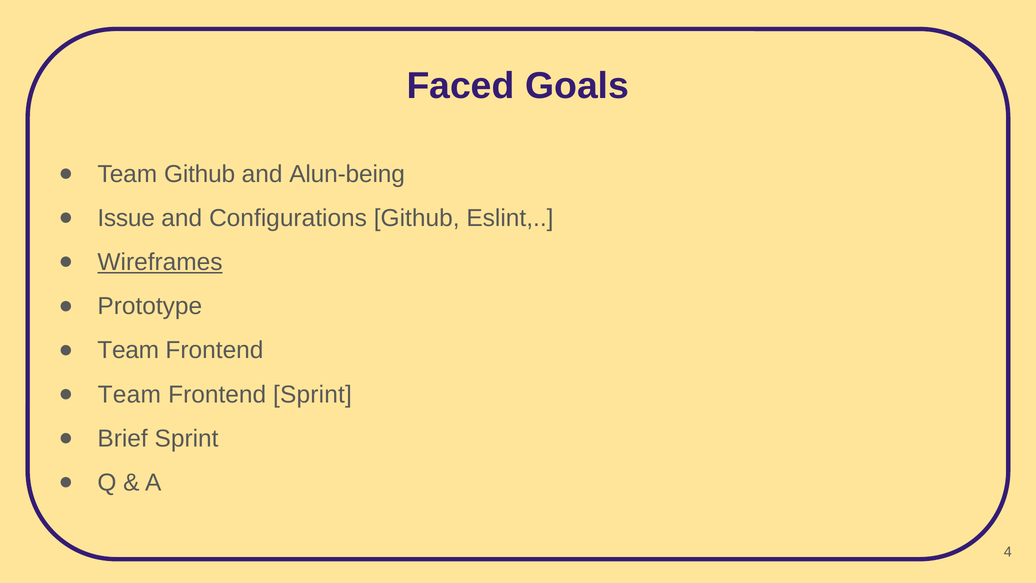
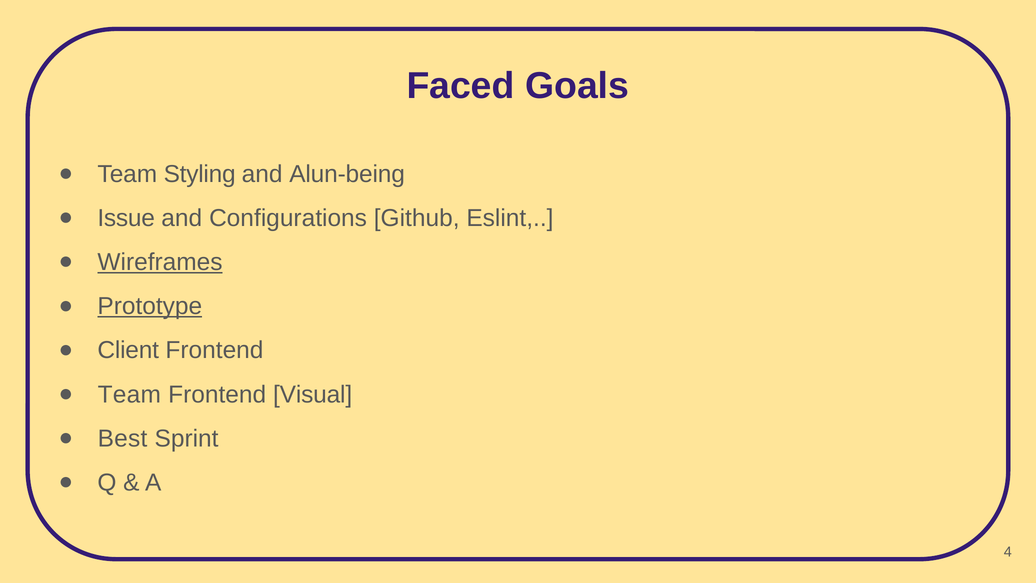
Team Github: Github -> Styling
Prototype underline: none -> present
Team at (128, 350): Team -> Client
Frontend Sprint: Sprint -> Visual
Brief: Brief -> Best
